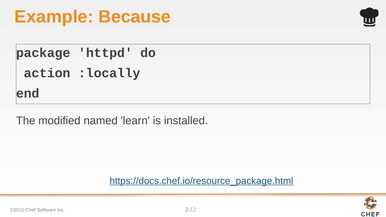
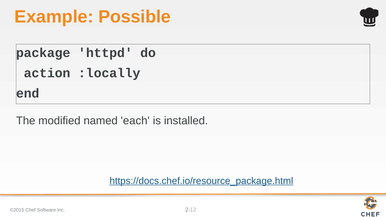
Because: Because -> Possible
learn: learn -> each
